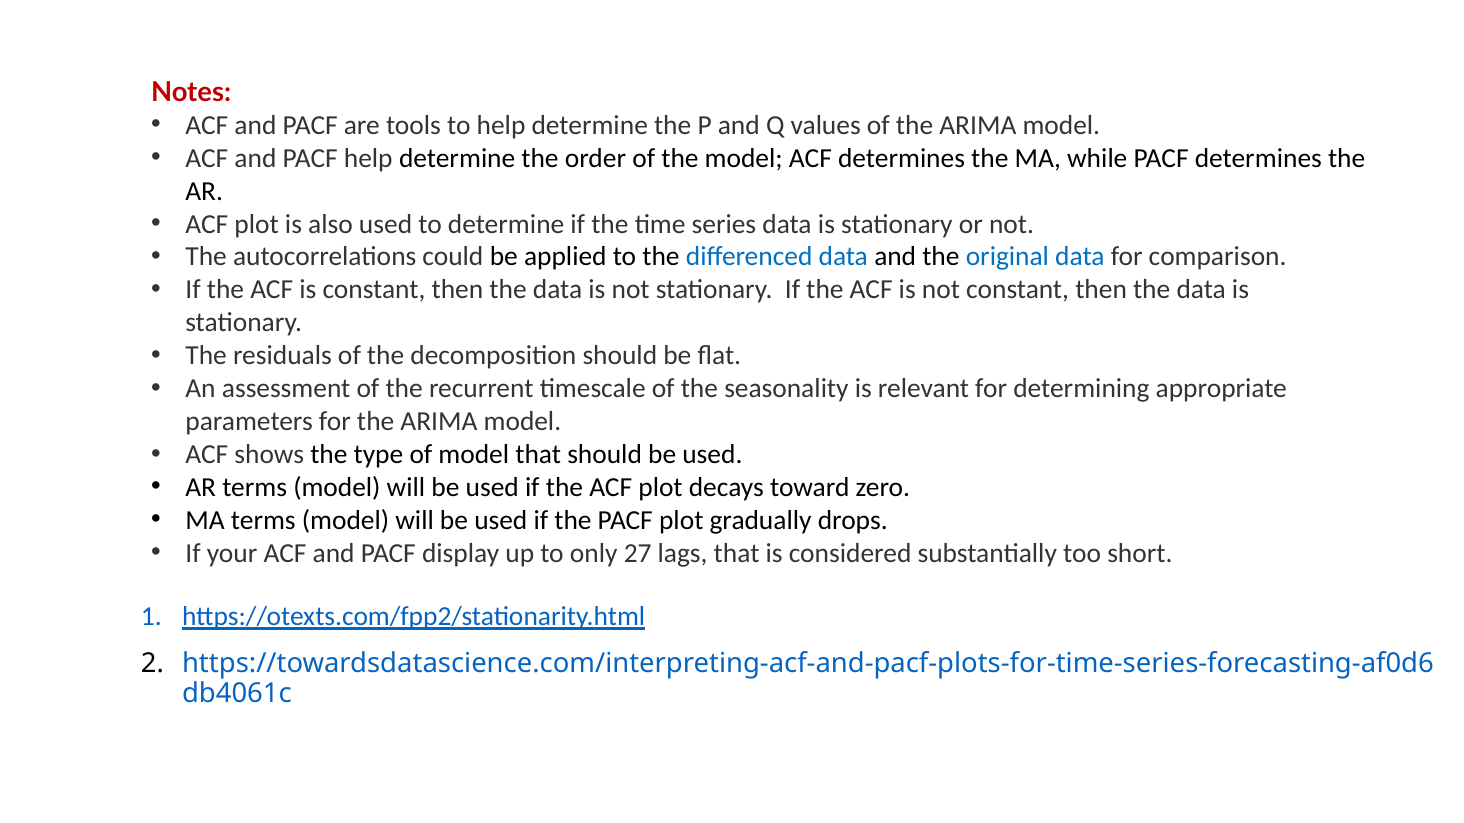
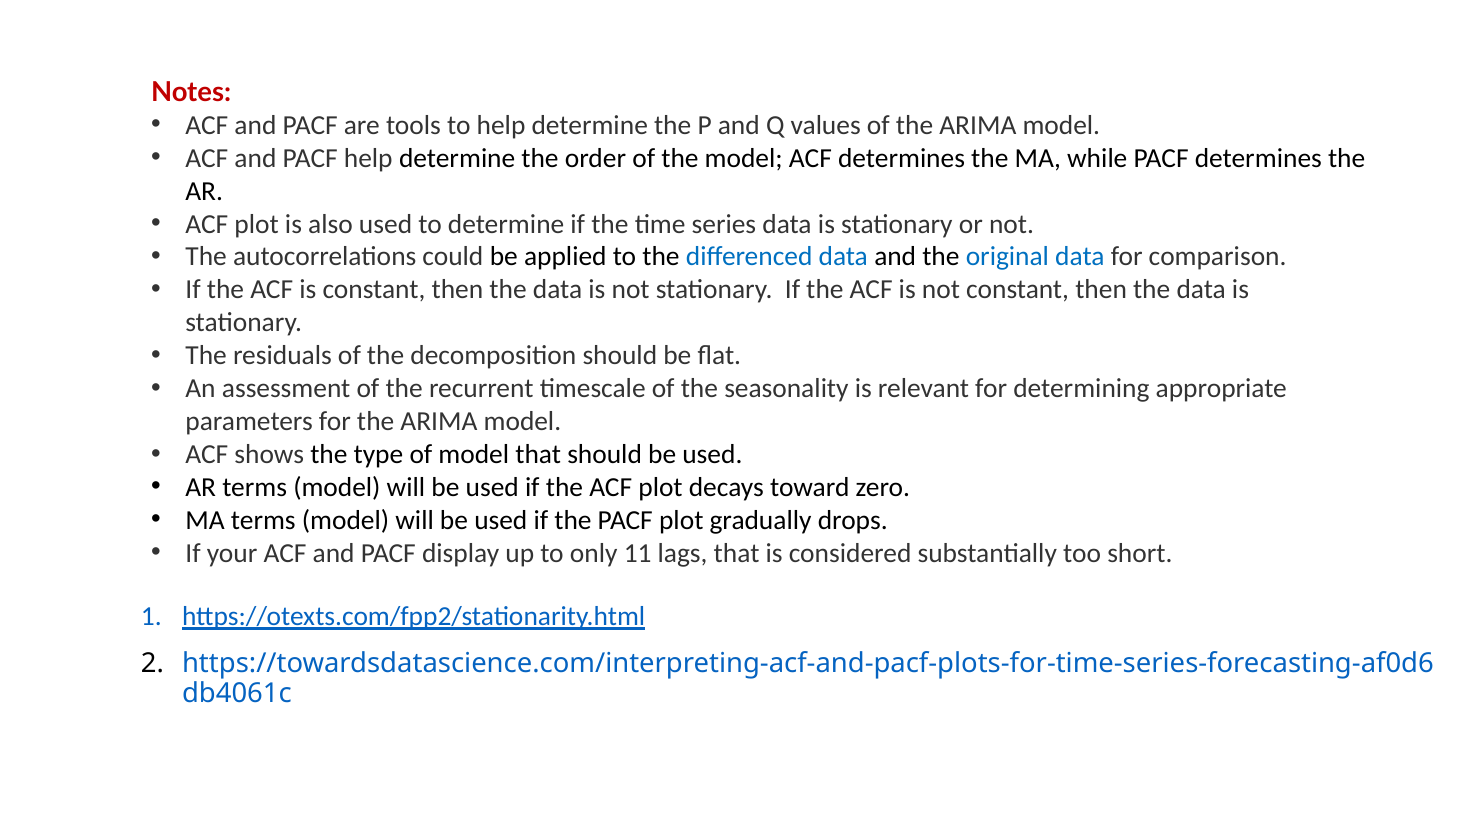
27: 27 -> 11
